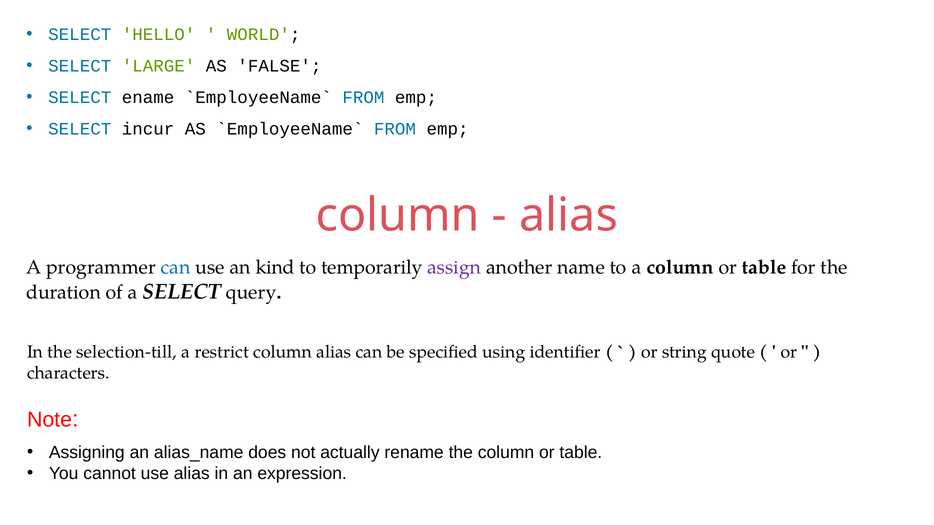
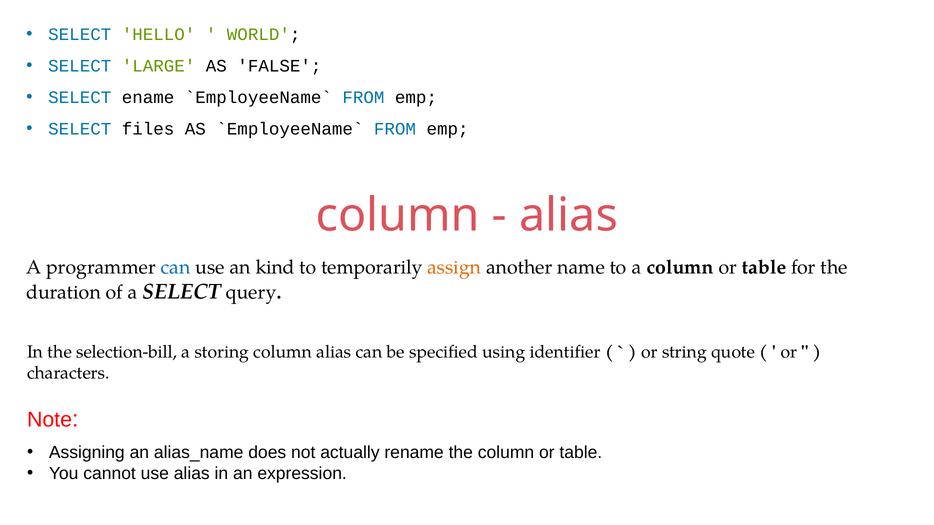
incur: incur -> files
assign colour: purple -> orange
selection-till: selection-till -> selection-bill
restrict: restrict -> storing
